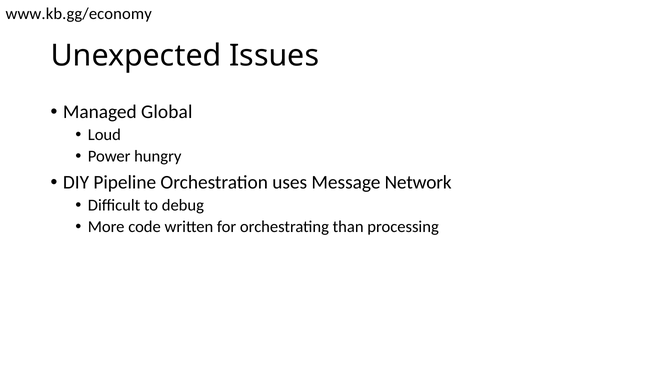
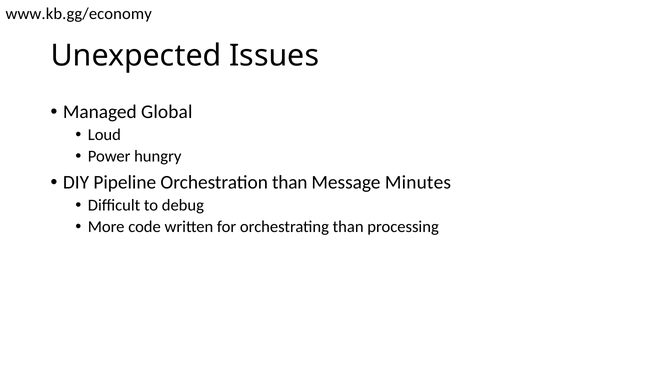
Orchestration uses: uses -> than
Network: Network -> Minutes
